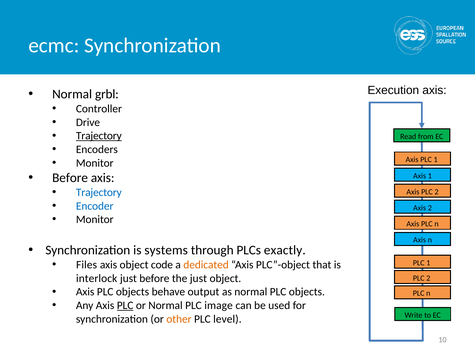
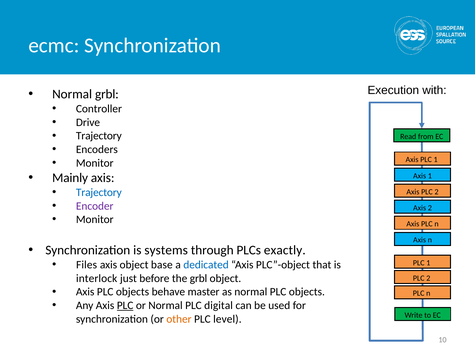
Execution axis: axis -> with
Trajectory at (99, 136) underline: present -> none
Before at (70, 178): Before -> Mainly
Encoder colour: blue -> purple
code: code -> base
dedicated colour: orange -> blue
the just: just -> grbl
output: output -> master
image: image -> digital
